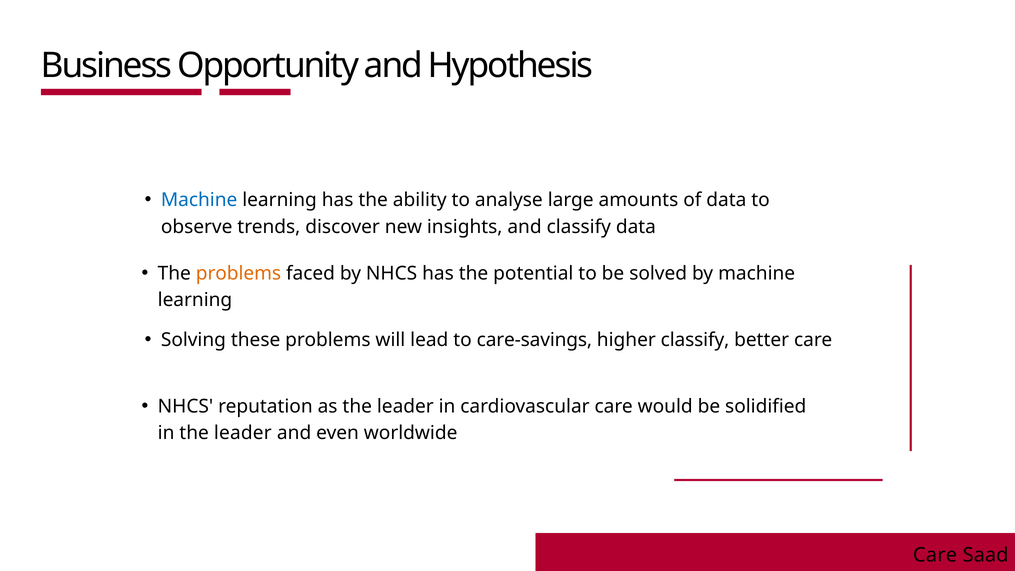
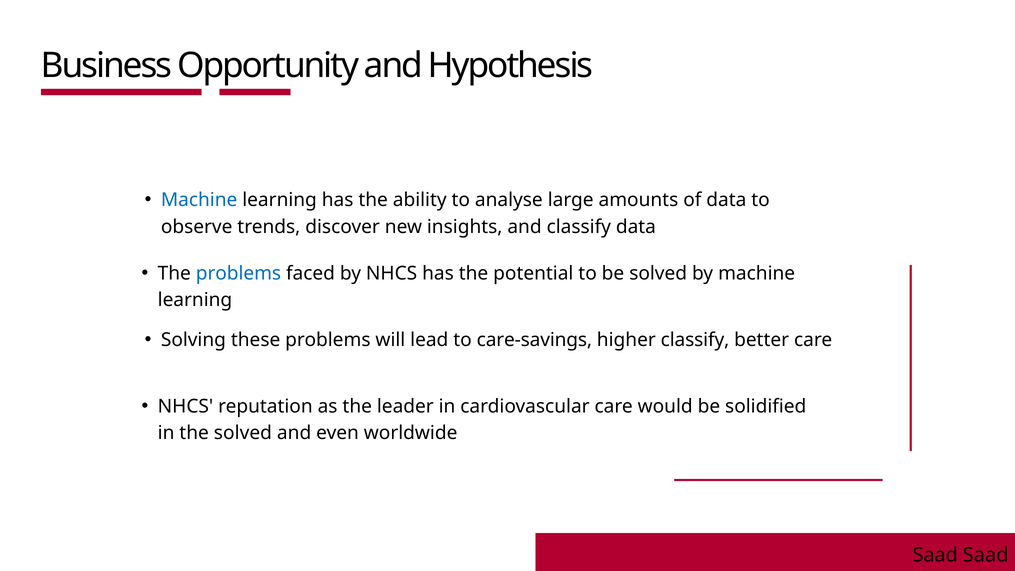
problems at (238, 273) colour: orange -> blue
in the leader: leader -> solved
Care at (935, 555): Care -> Saad
